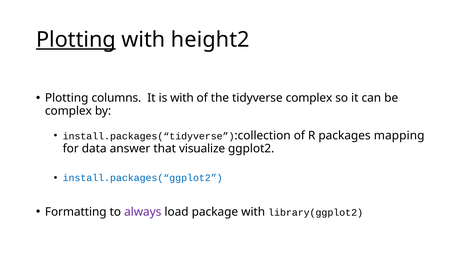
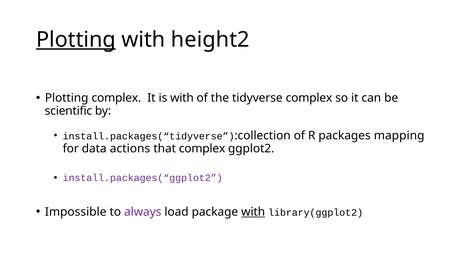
Plotting columns: columns -> complex
complex at (68, 111): complex -> scientific
answer: answer -> actions
that visualize: visualize -> complex
install.packages(“ggplot2 colour: blue -> purple
Formatting: Formatting -> Impossible
with at (253, 212) underline: none -> present
